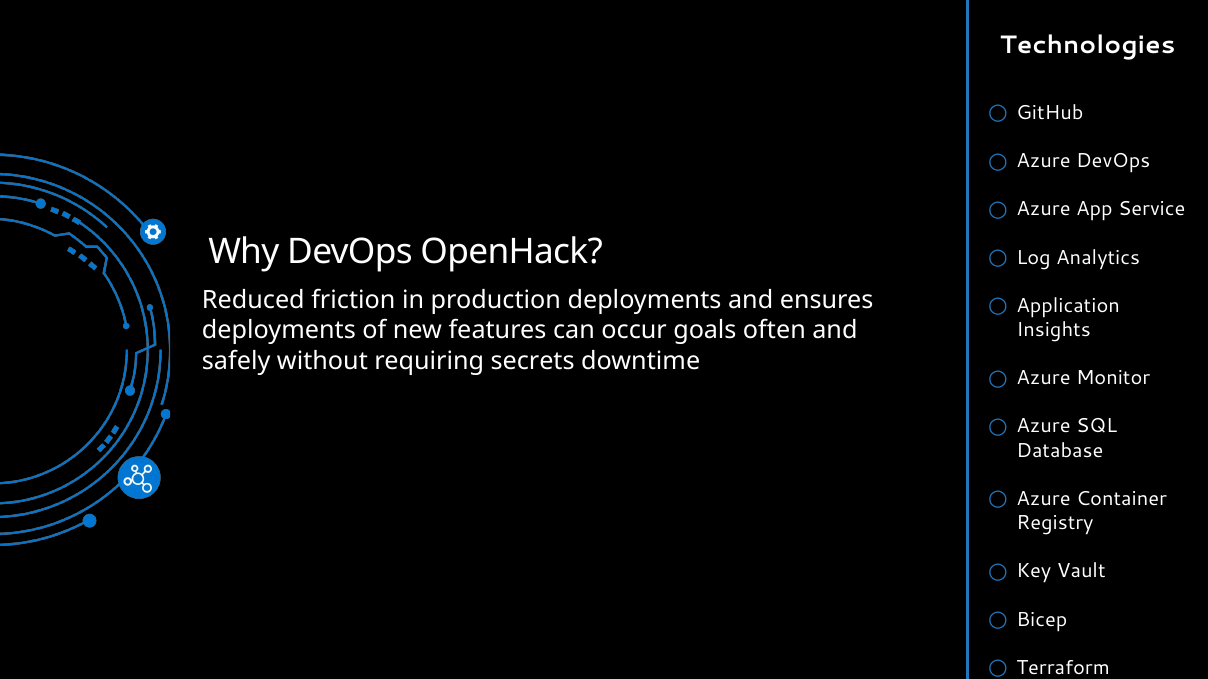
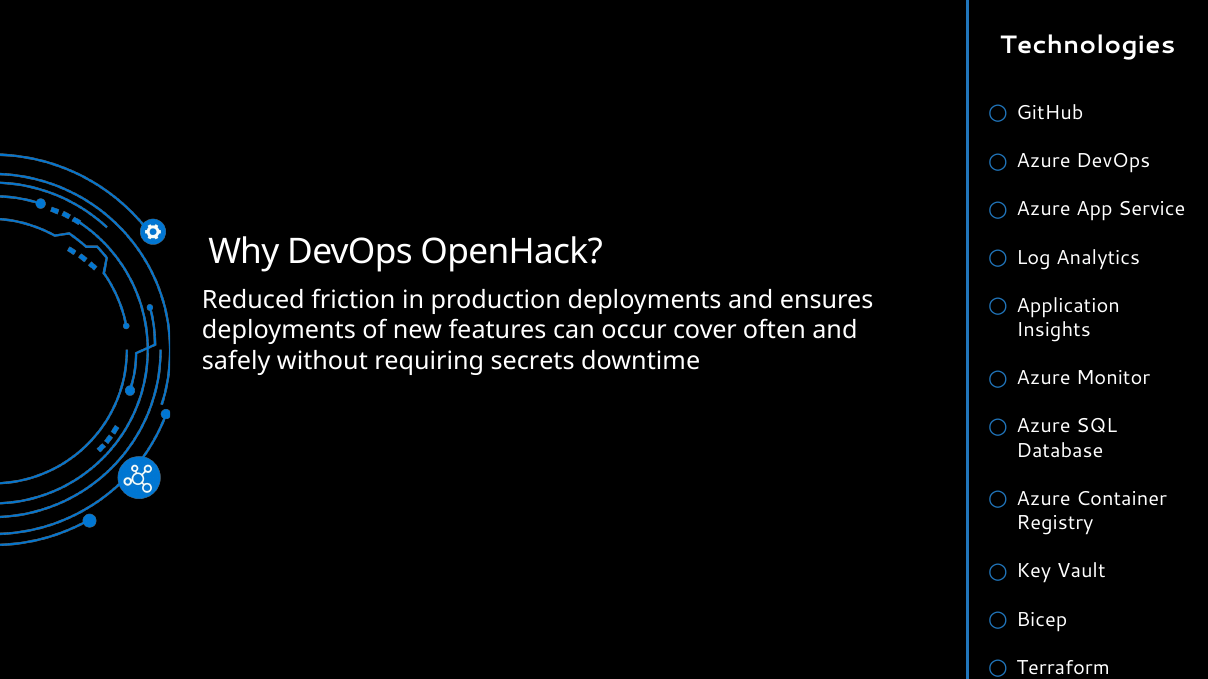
goals: goals -> cover
